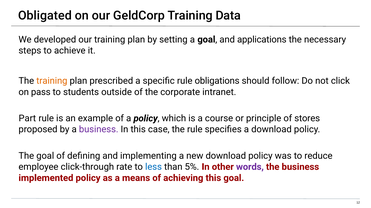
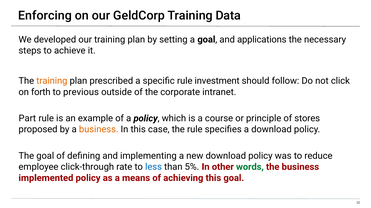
Obligated: Obligated -> Enforcing
obligations: obligations -> investment
pass: pass -> forth
students: students -> previous
business at (99, 130) colour: purple -> orange
words colour: purple -> green
